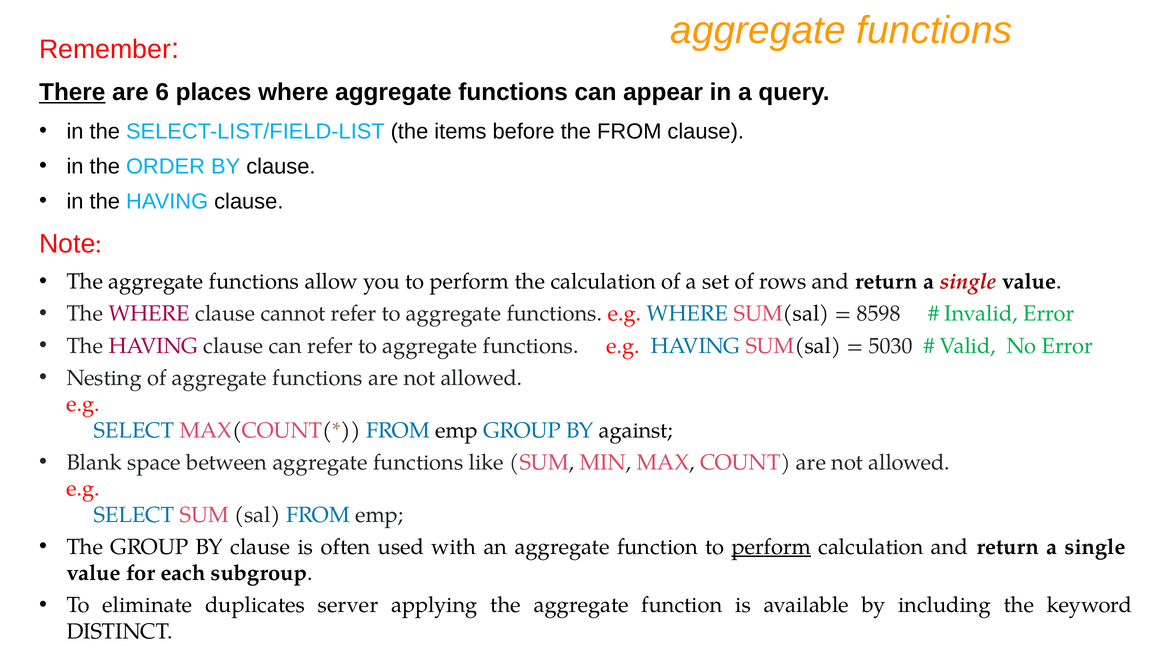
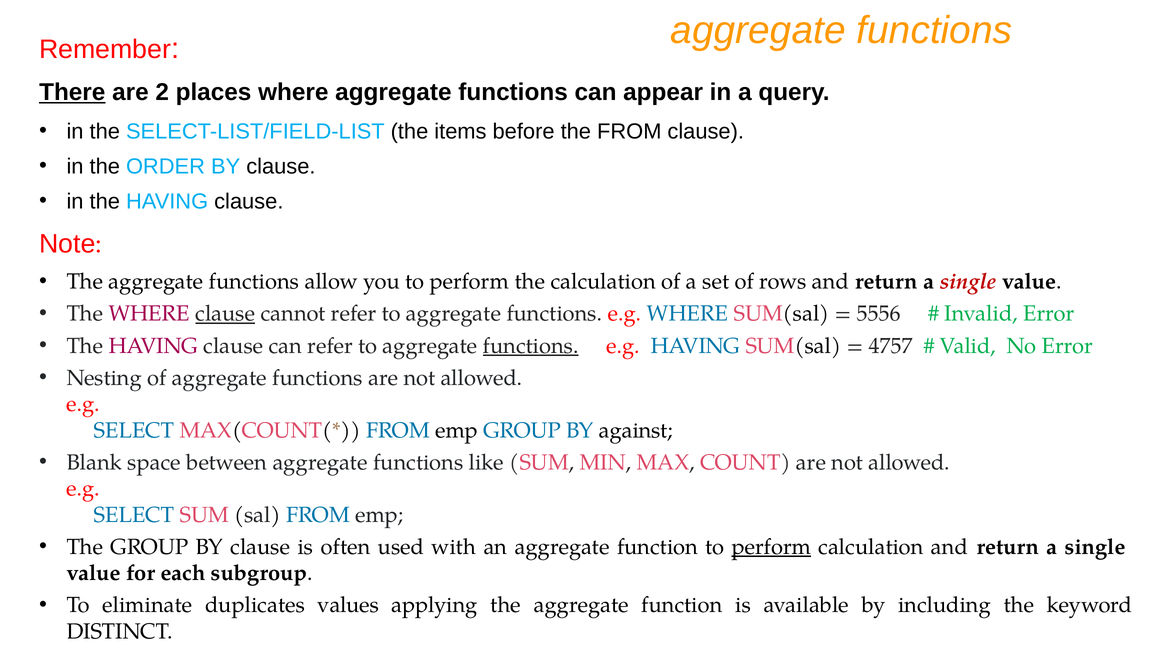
6: 6 -> 2
clause at (225, 314) underline: none -> present
8598: 8598 -> 5556
functions at (531, 346) underline: none -> present
5030: 5030 -> 4757
server: server -> values
